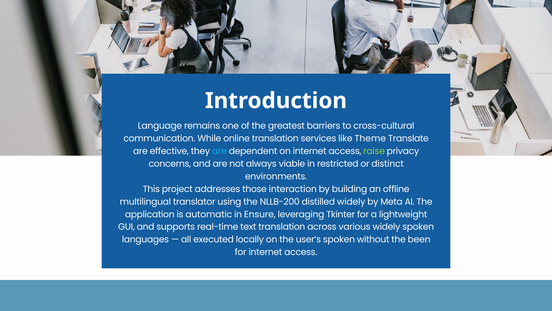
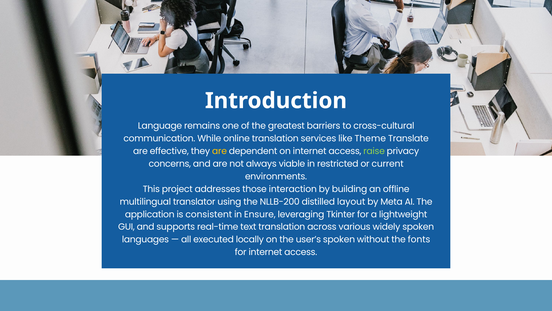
are at (219, 151) colour: light blue -> yellow
distinct: distinct -> current
distilled widely: widely -> layout
automatic: automatic -> consistent
been: been -> fonts
